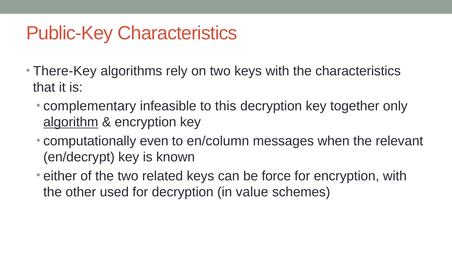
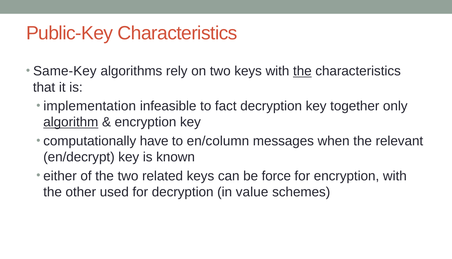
There-Key: There-Key -> Same-Key
the at (302, 71) underline: none -> present
complementary: complementary -> implementation
this: this -> fact
even: even -> have
